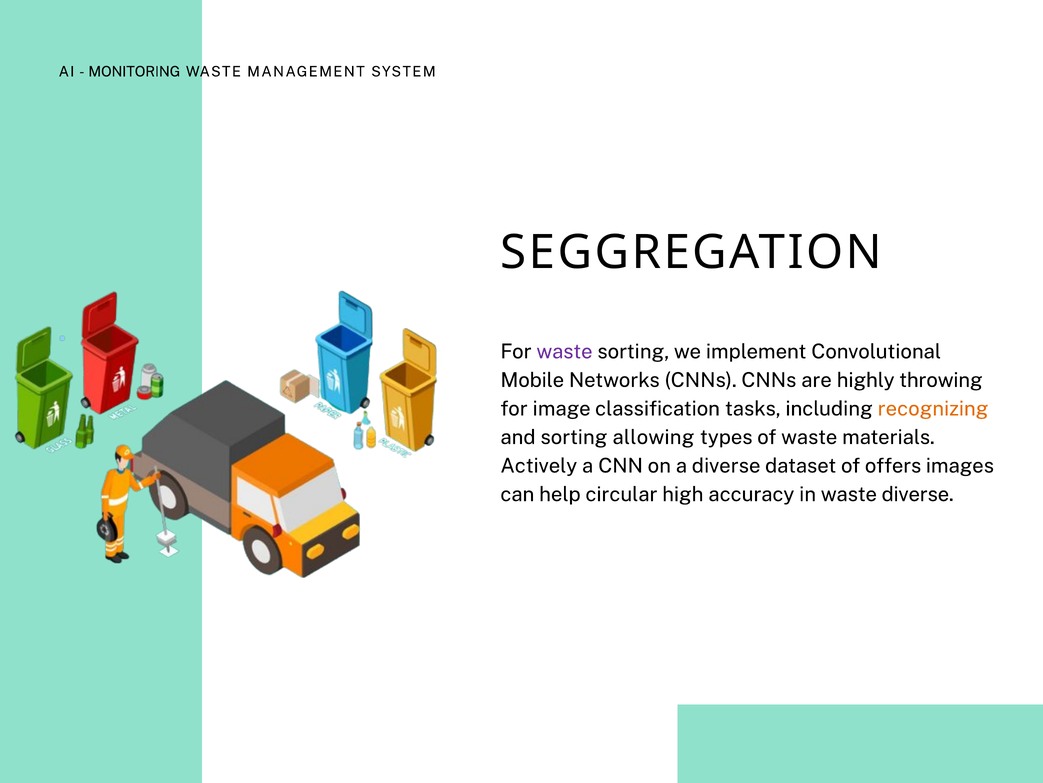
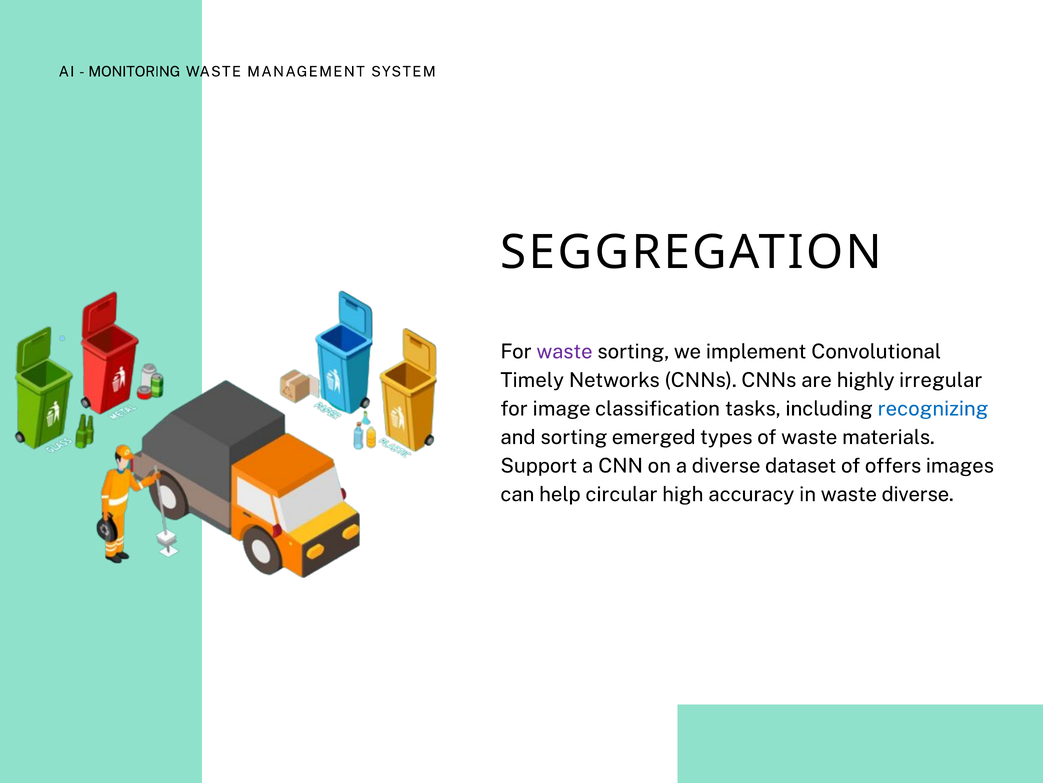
Mobile: Mobile -> Timely
throwing: throwing -> irregular
recognizing colour: orange -> blue
allowing: allowing -> emerged
Actively: Actively -> Support
